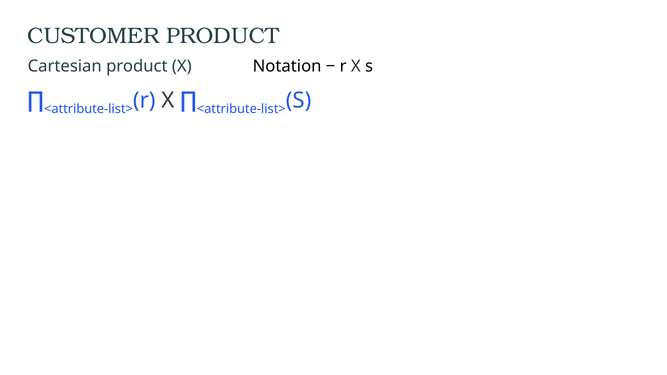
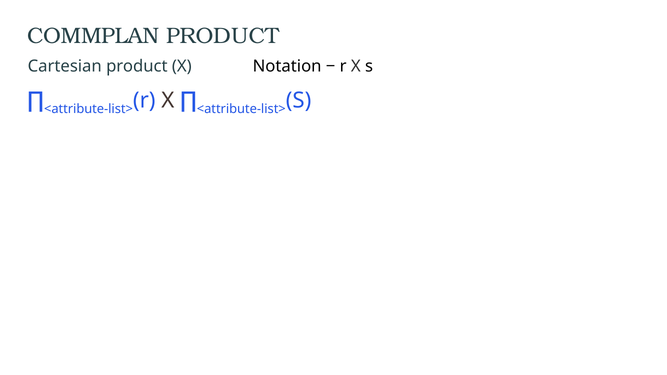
CUSTOMER: CUSTOMER -> COMMPLAN
